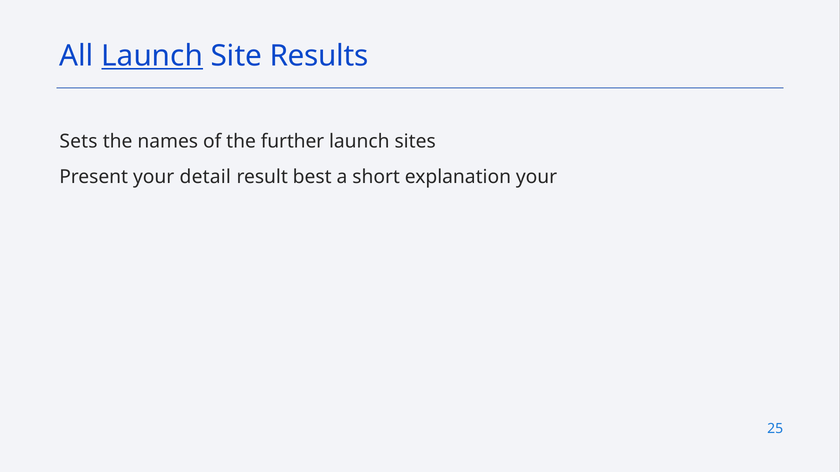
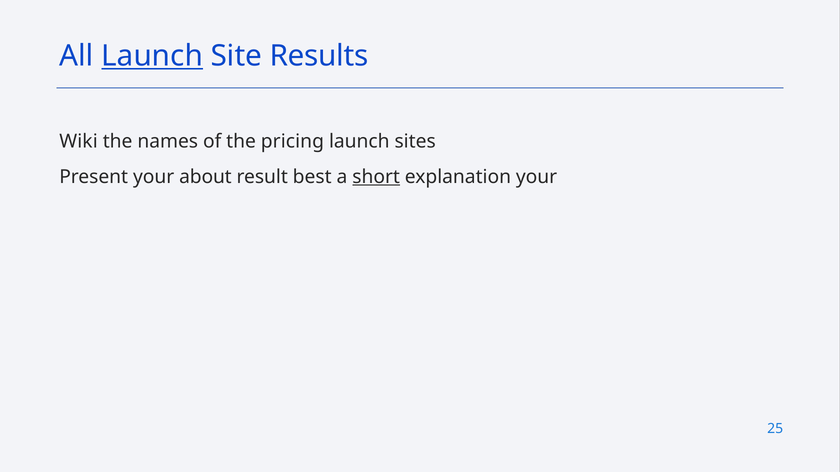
Sets: Sets -> Wiki
further: further -> pricing
detail: detail -> about
short underline: none -> present
